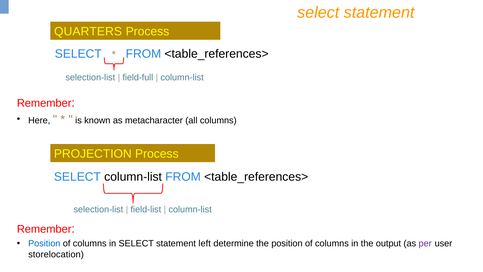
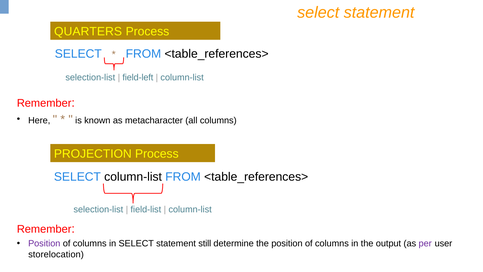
field-full: field-full -> field-left
Position at (44, 243) colour: blue -> purple
left: left -> still
